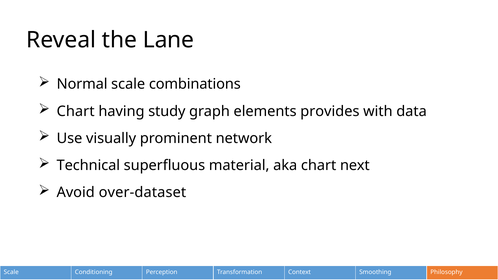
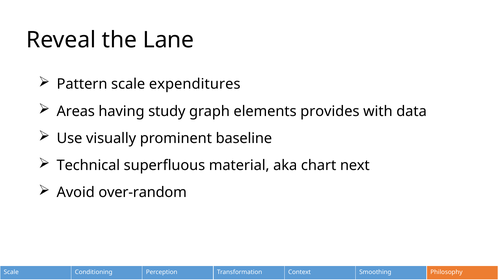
Normal: Normal -> Pattern
combinations: combinations -> expenditures
Chart at (76, 111): Chart -> Areas
network: network -> baseline
over-dataset: over-dataset -> over-random
